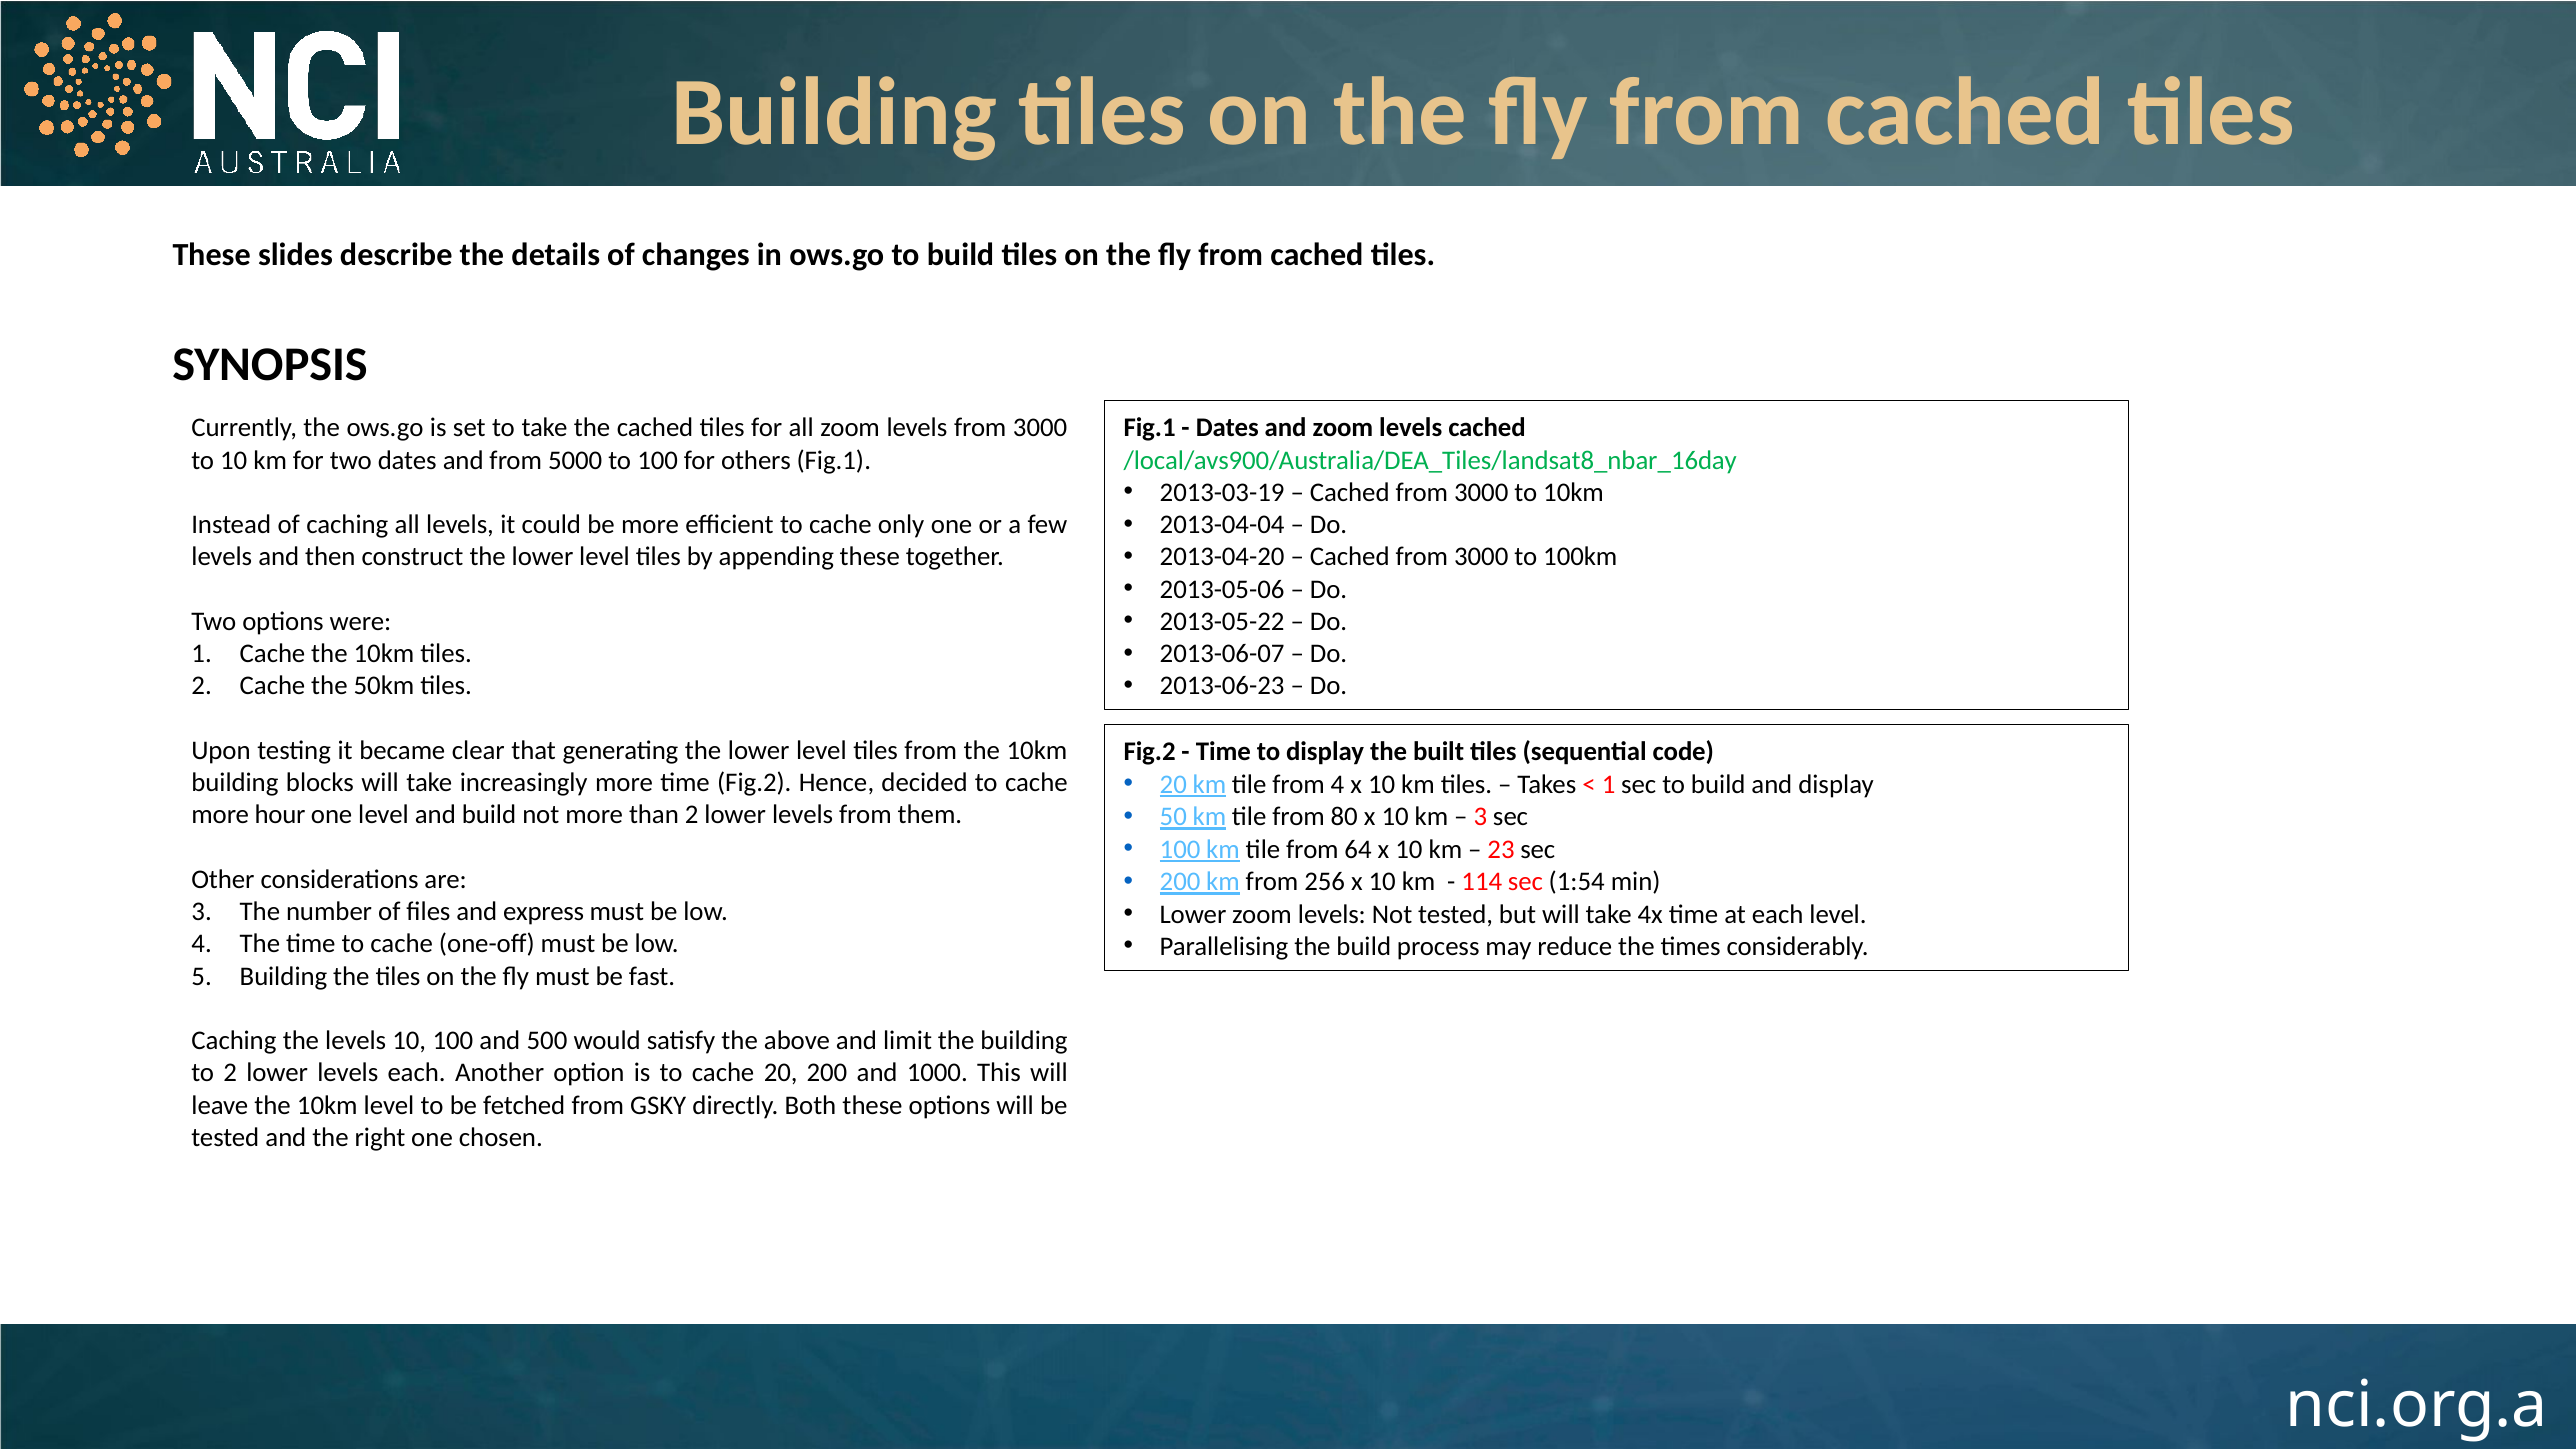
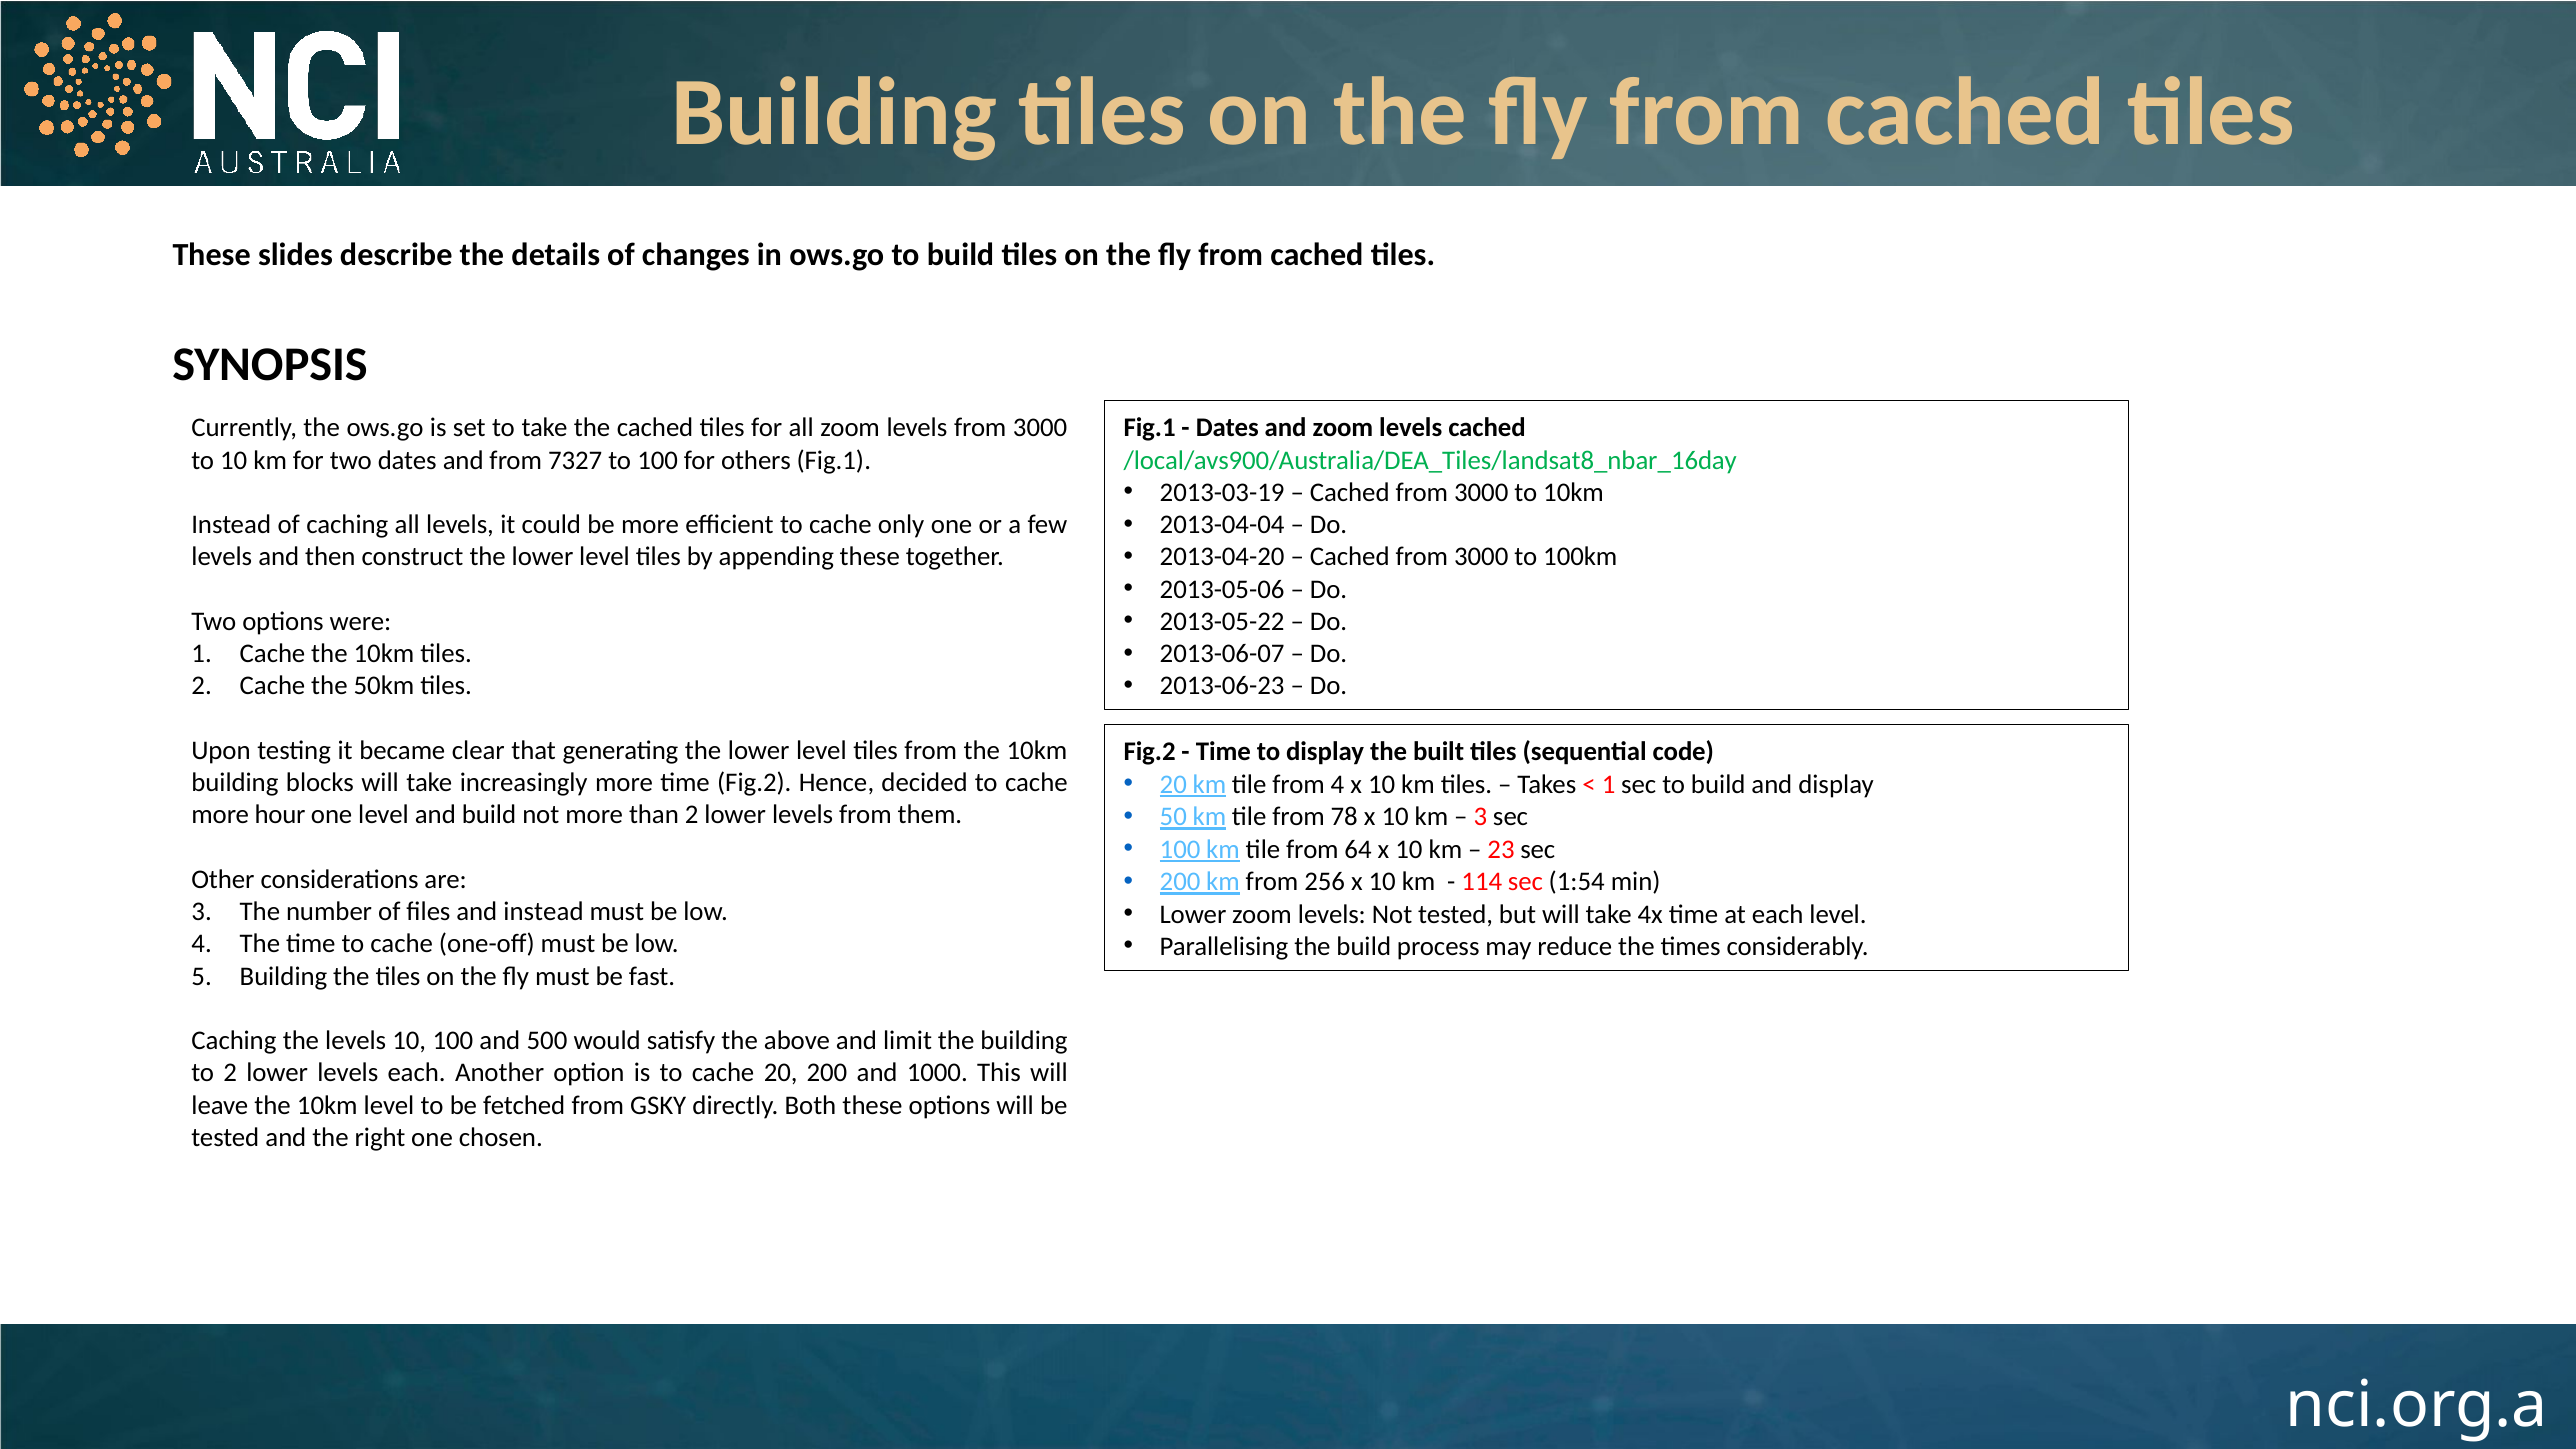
5000: 5000 -> 7327
80: 80 -> 78
and express: express -> instead
